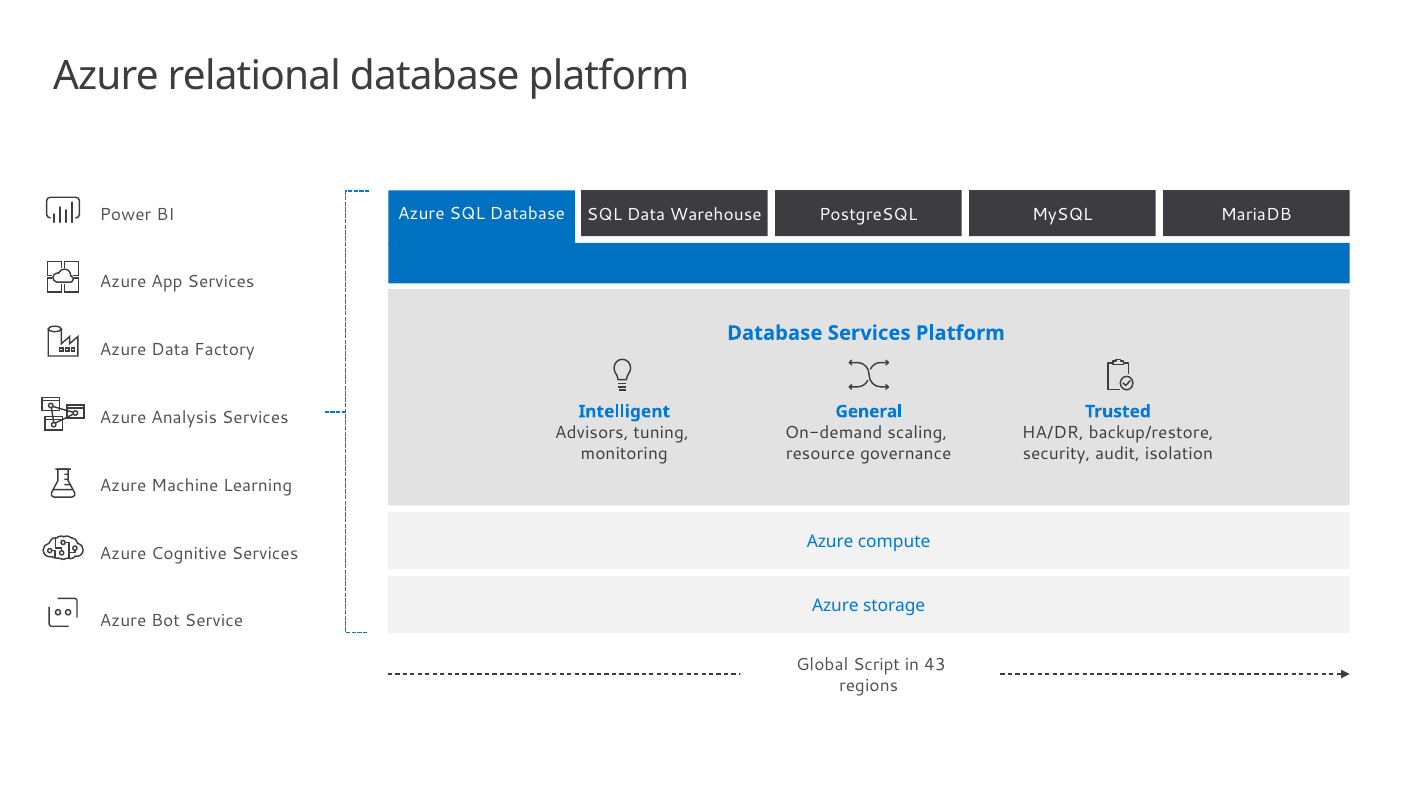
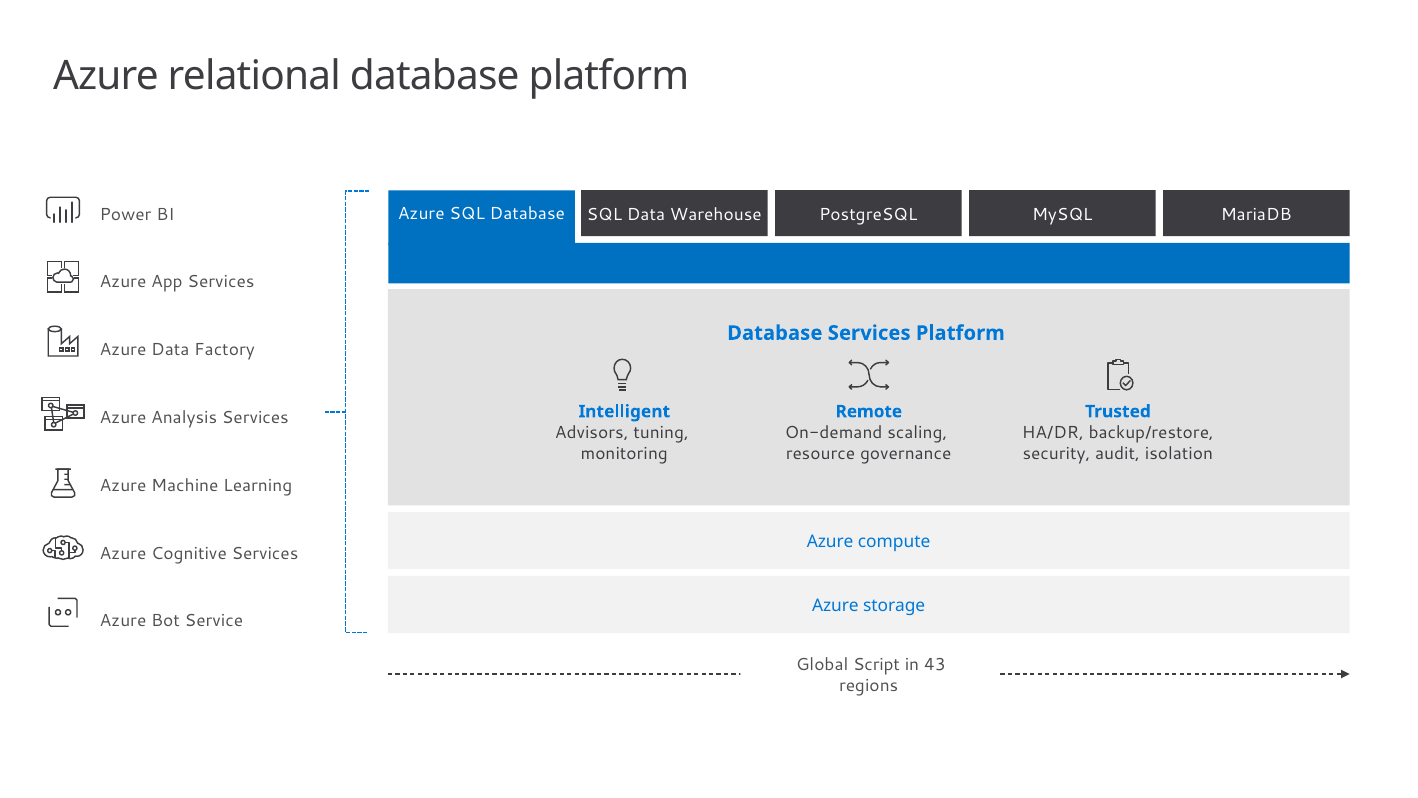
General: General -> Remote
